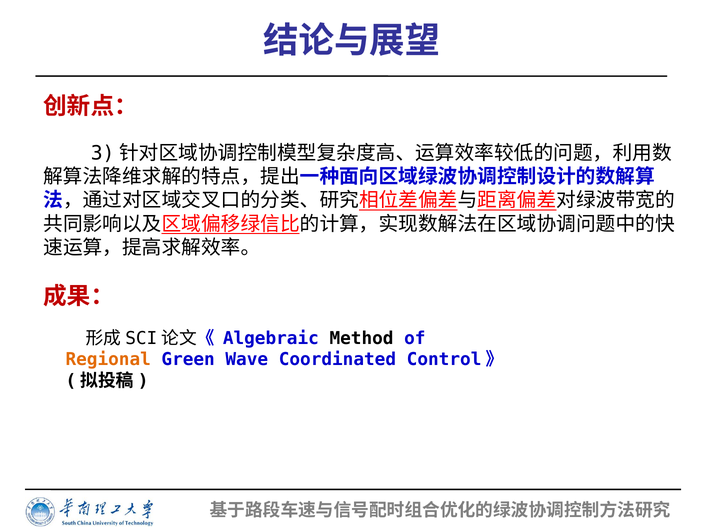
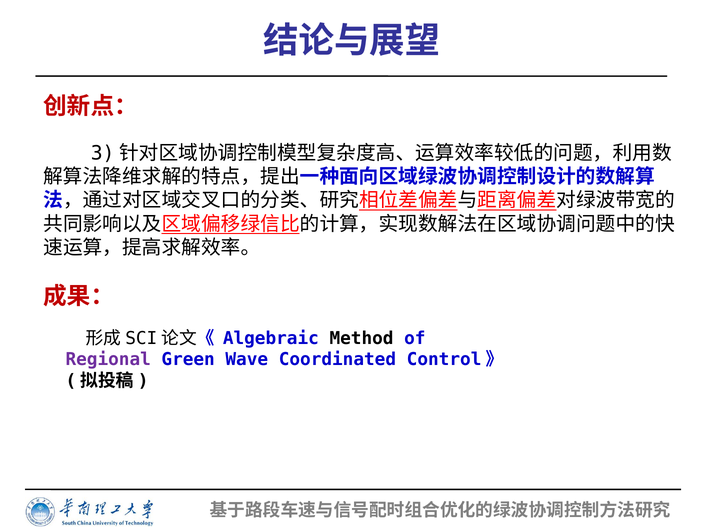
Regional colour: orange -> purple
